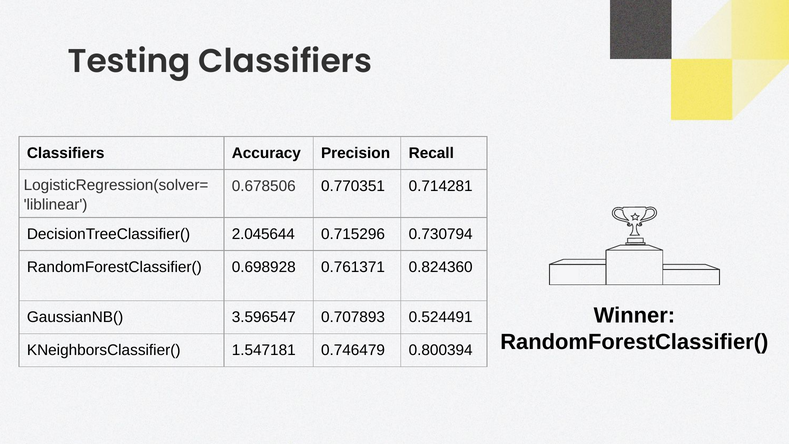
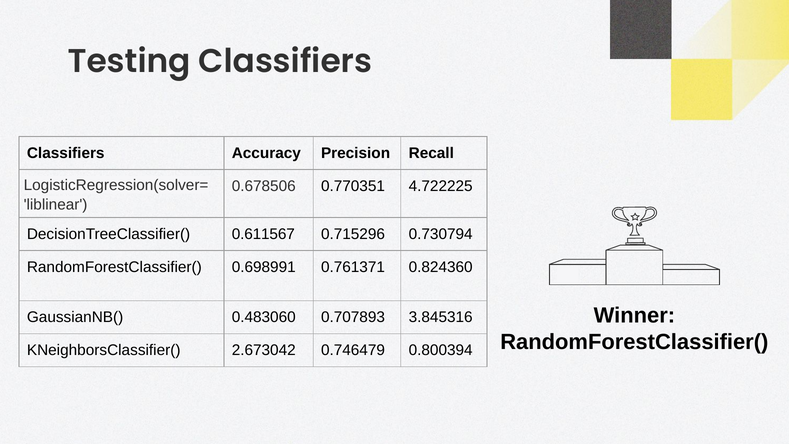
0.714281: 0.714281 -> 4.722225
2.045644: 2.045644 -> 0.611567
0.698928: 0.698928 -> 0.698991
3.596547: 3.596547 -> 0.483060
0.524491: 0.524491 -> 3.845316
1.547181: 1.547181 -> 2.673042
